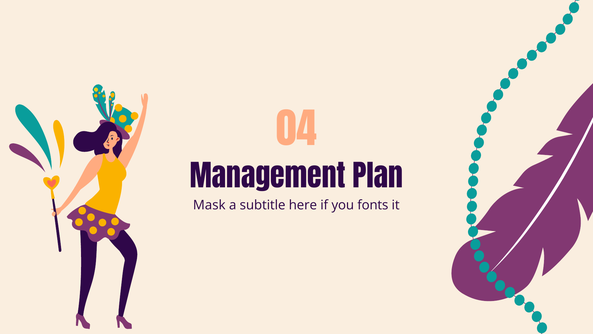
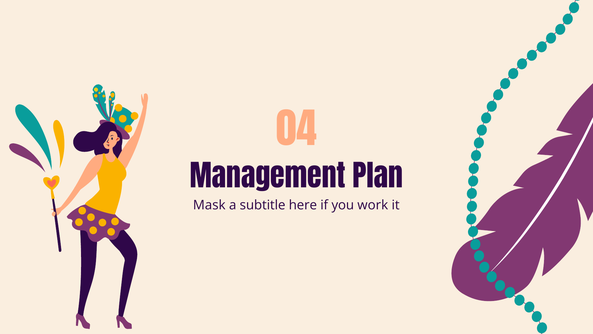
fonts: fonts -> work
